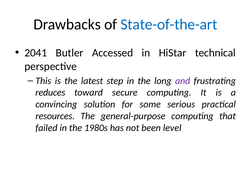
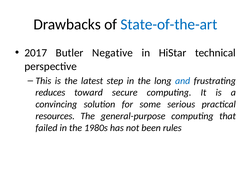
2041: 2041 -> 2017
Accessed: Accessed -> Negative
and colour: purple -> blue
level: level -> rules
